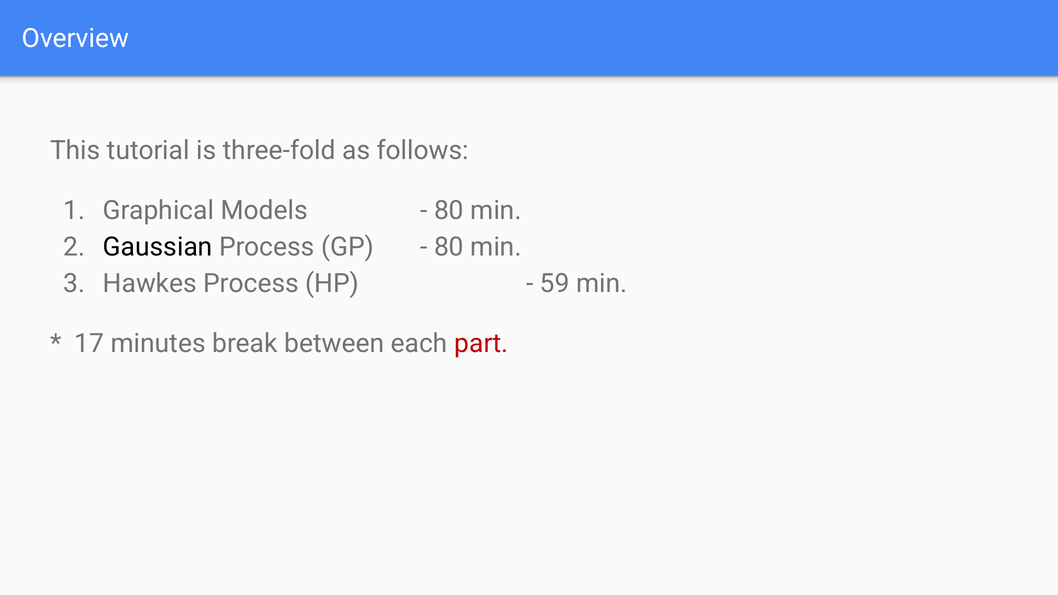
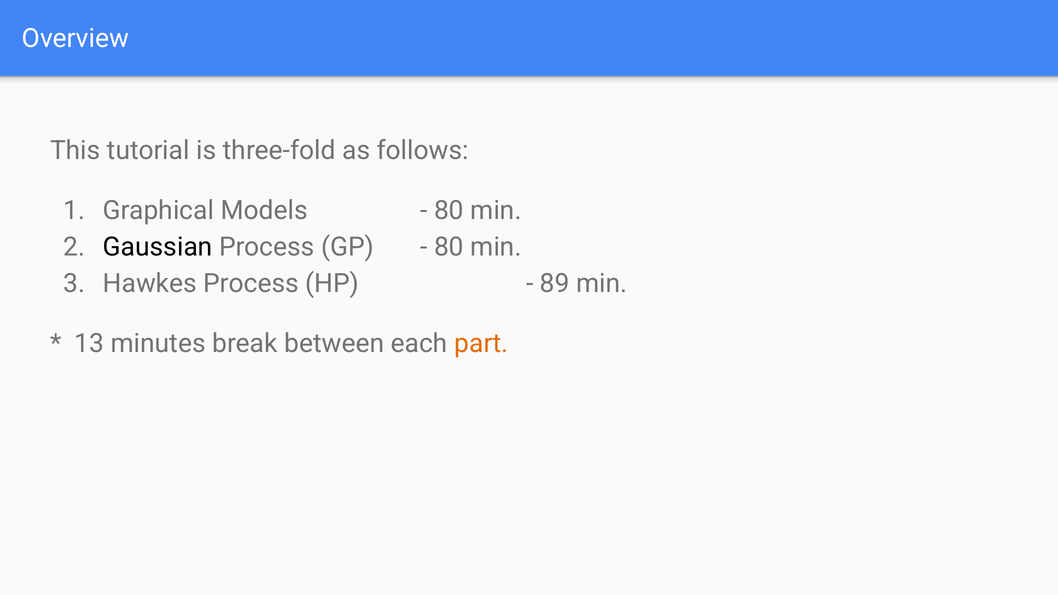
59: 59 -> 89
17: 17 -> 13
part colour: red -> orange
